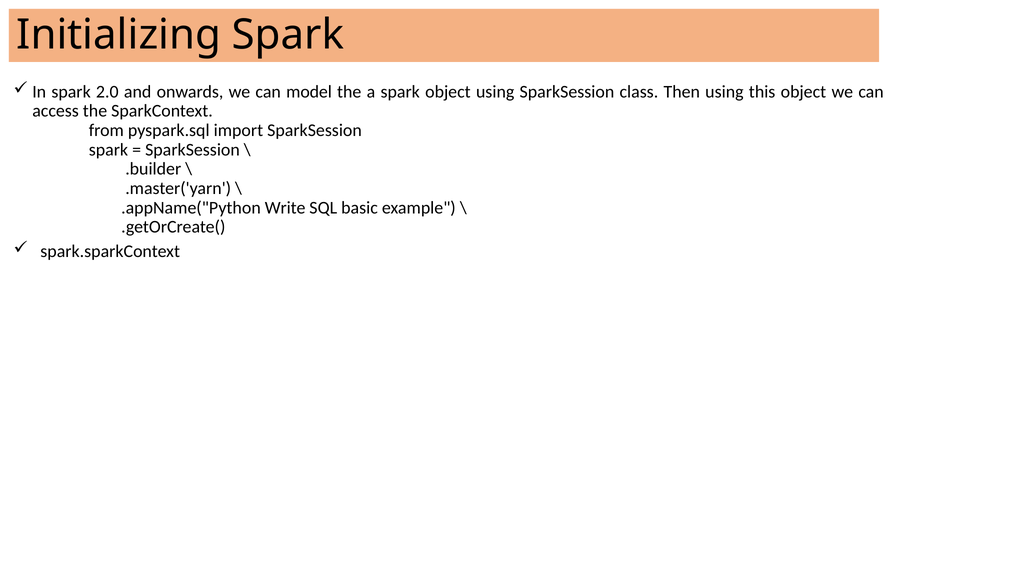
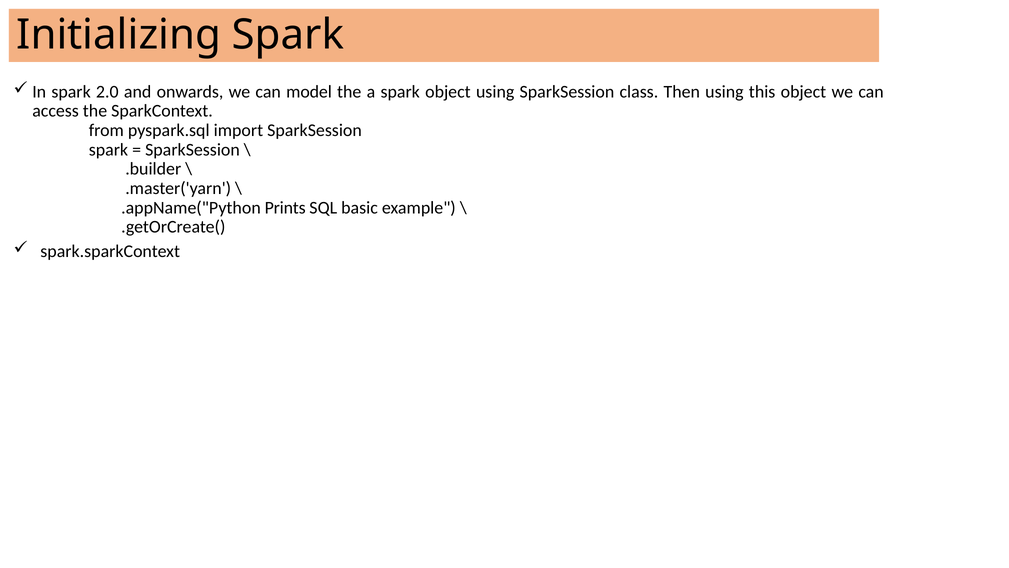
Write: Write -> Prints
